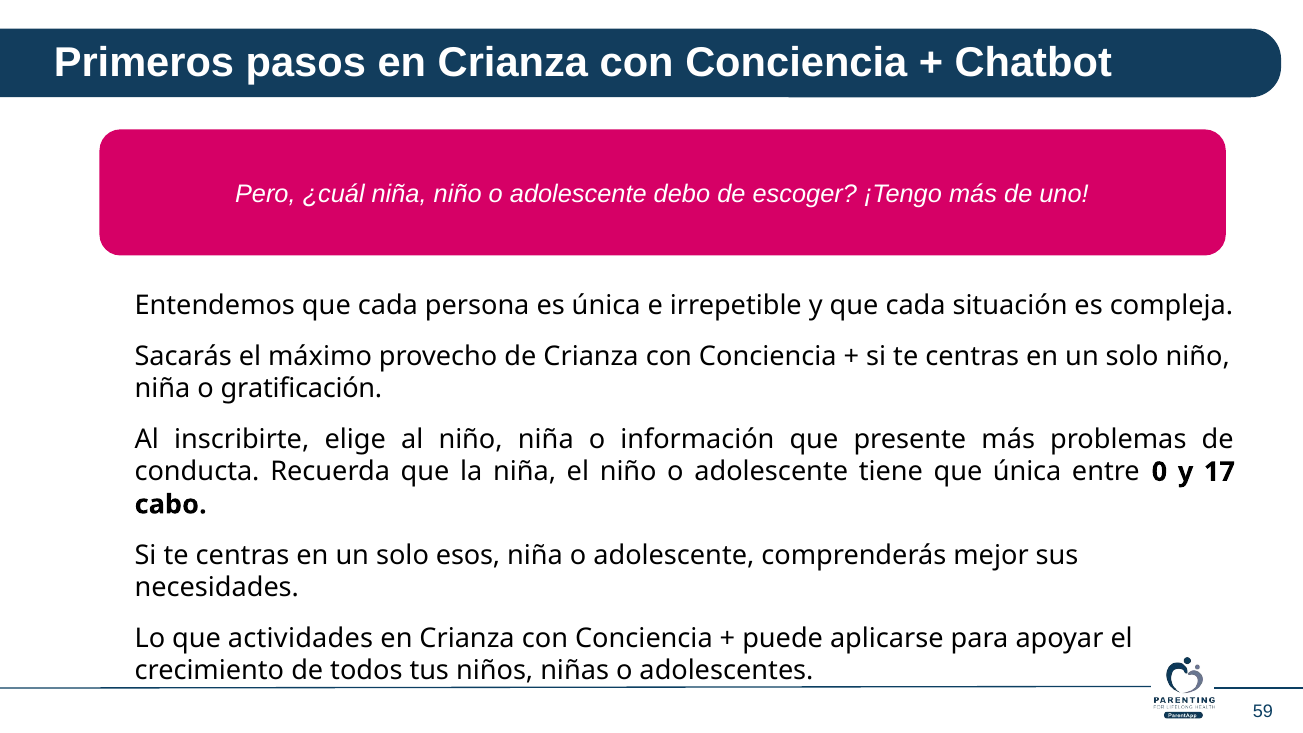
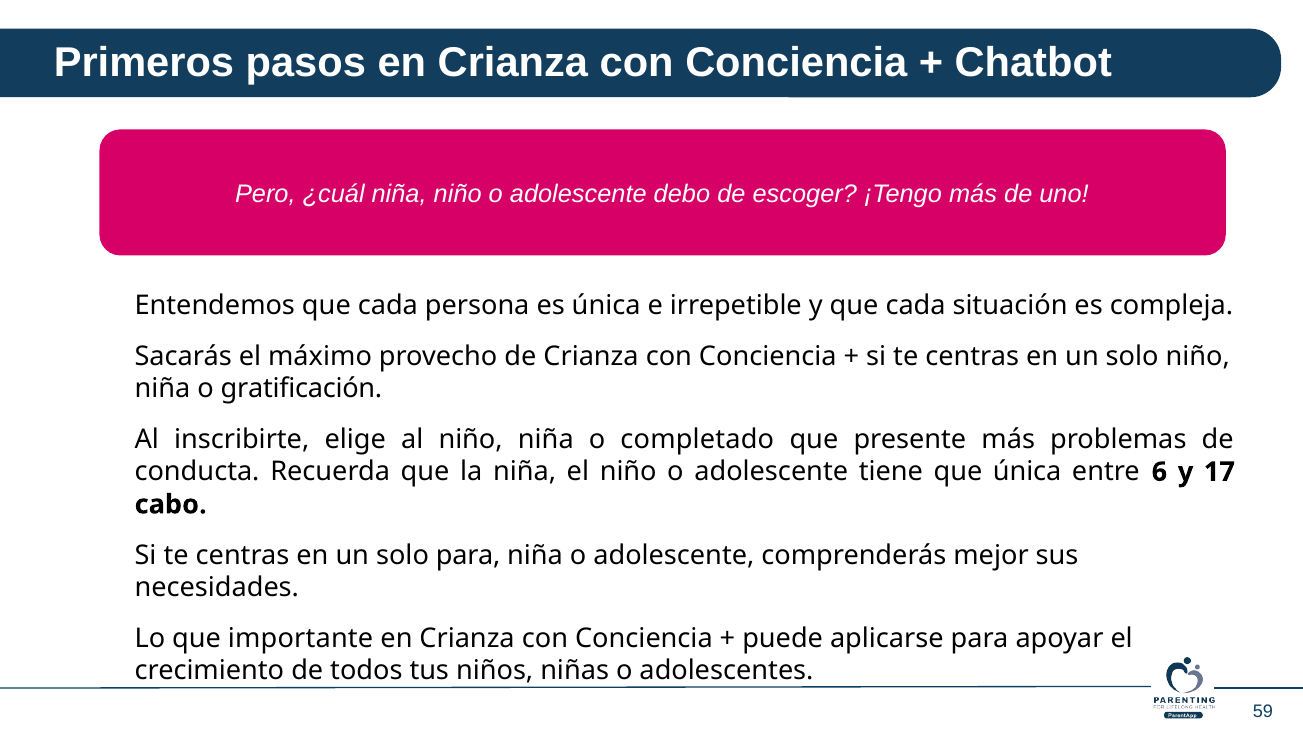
información: información -> completado
0: 0 -> 6
solo esos: esos -> para
actividades: actividades -> importante
